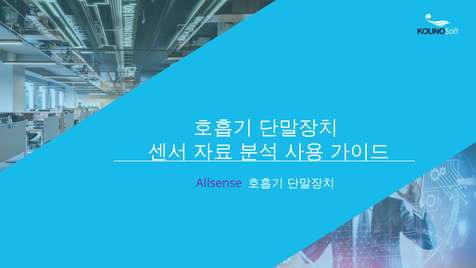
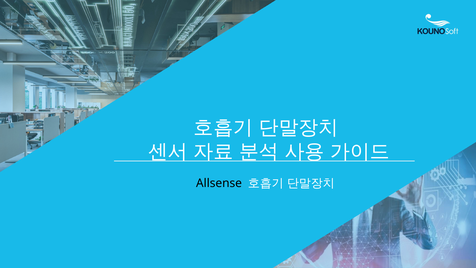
Allsense colour: purple -> black
